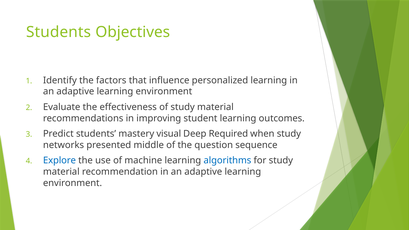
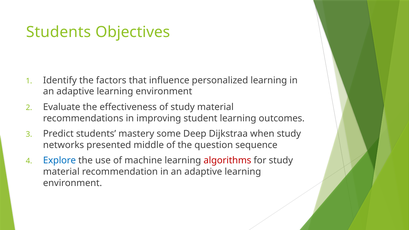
visual: visual -> some
Required: Required -> Dijkstraa
algorithms colour: blue -> red
